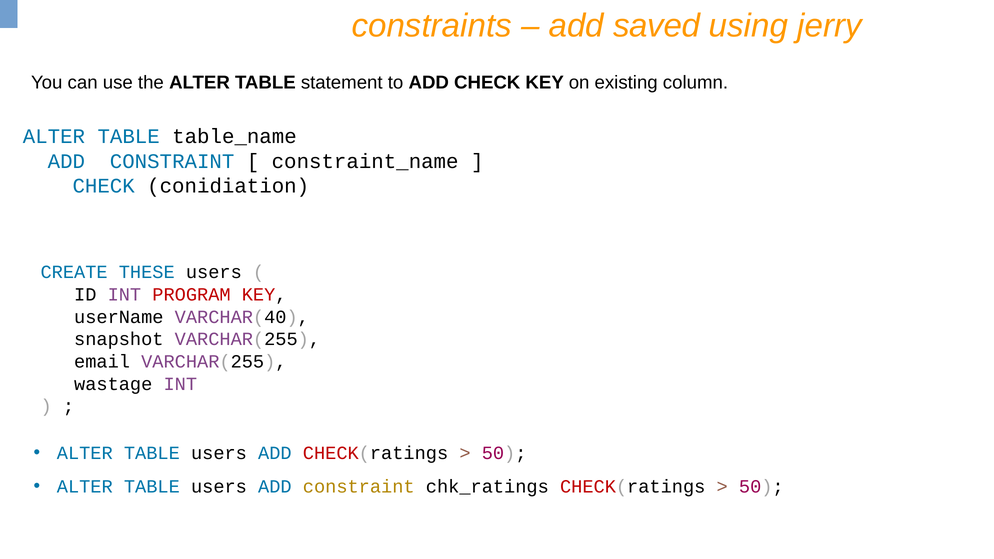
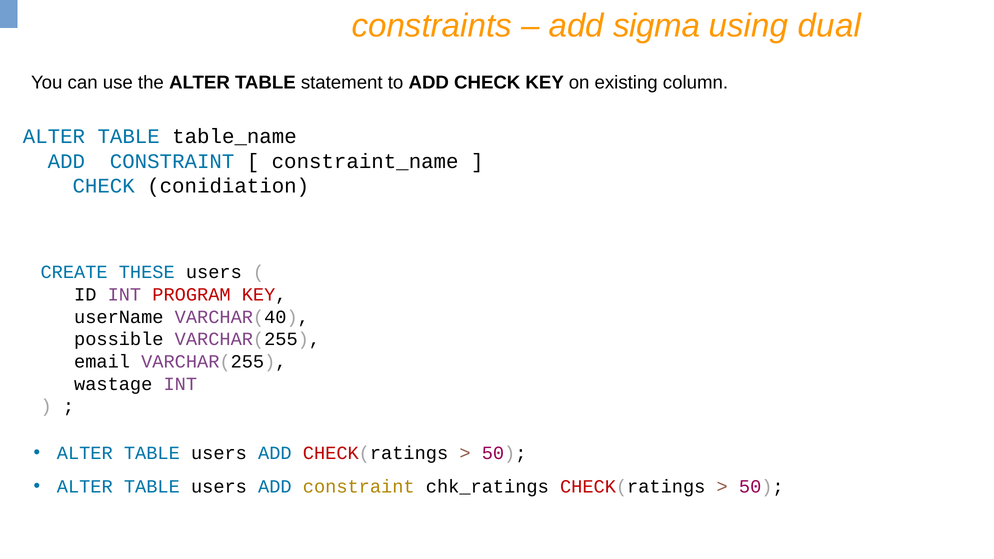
saved: saved -> sigma
jerry: jerry -> dual
snapshot: snapshot -> possible
